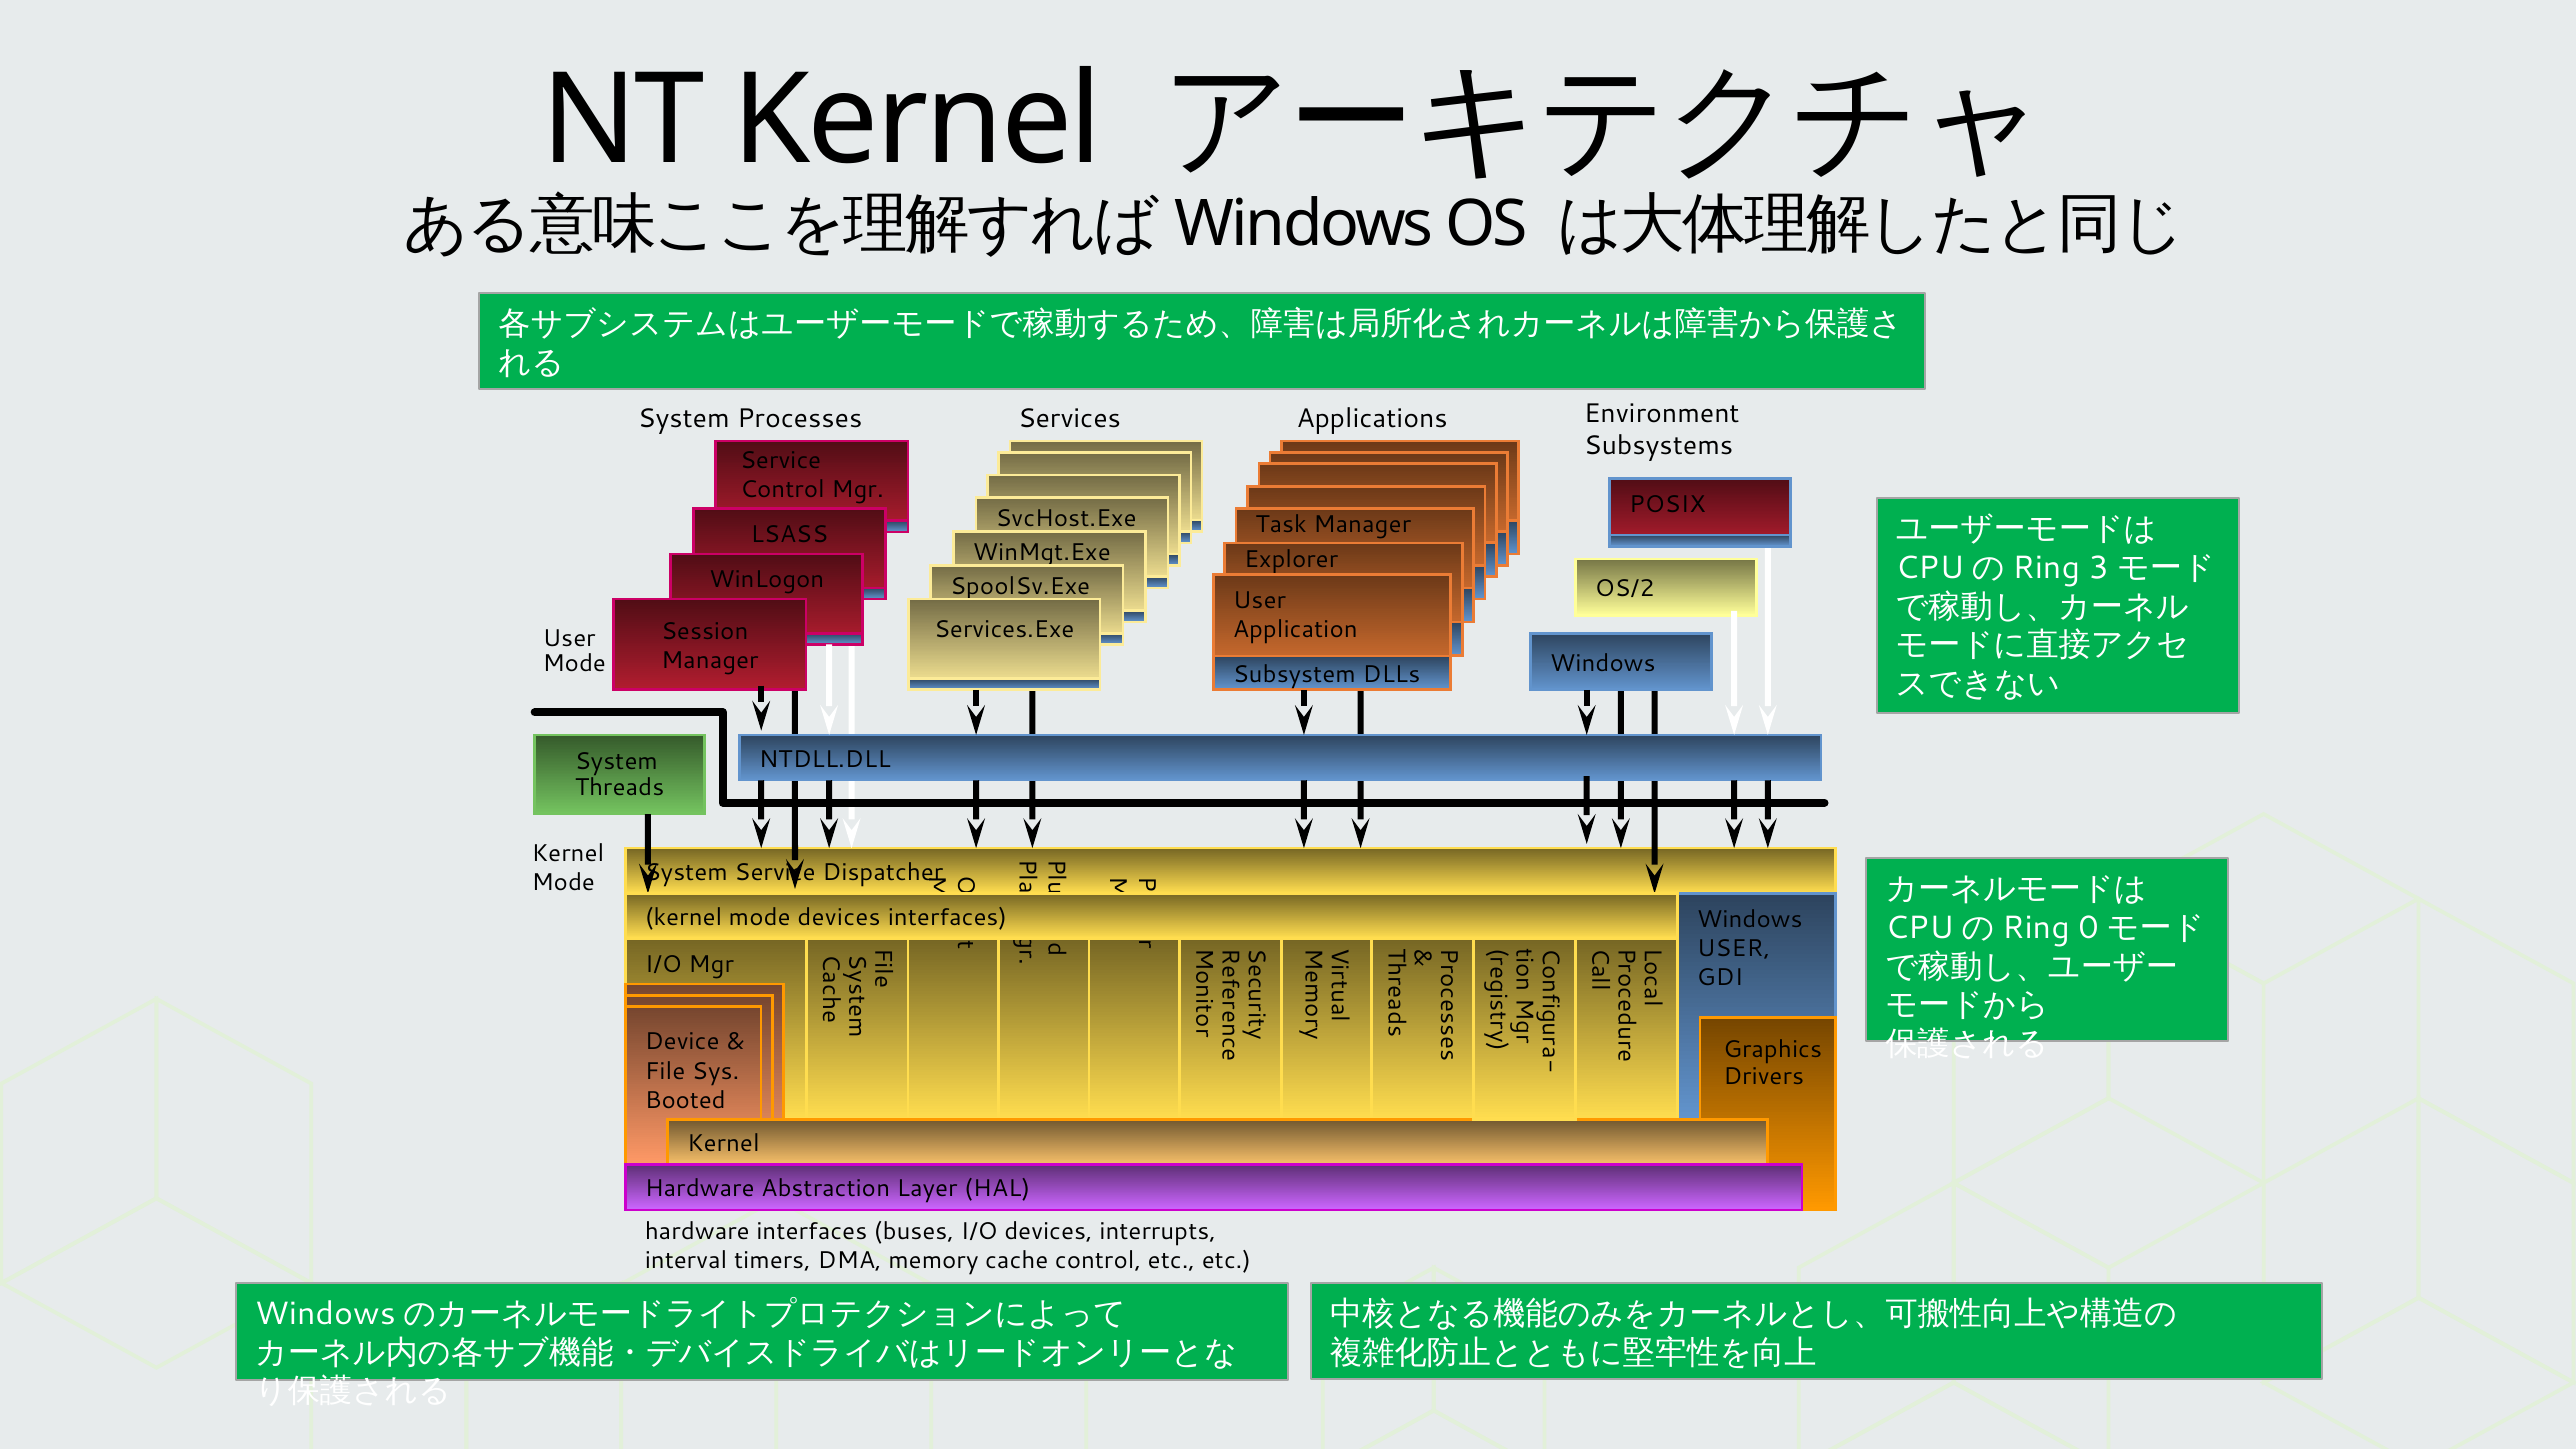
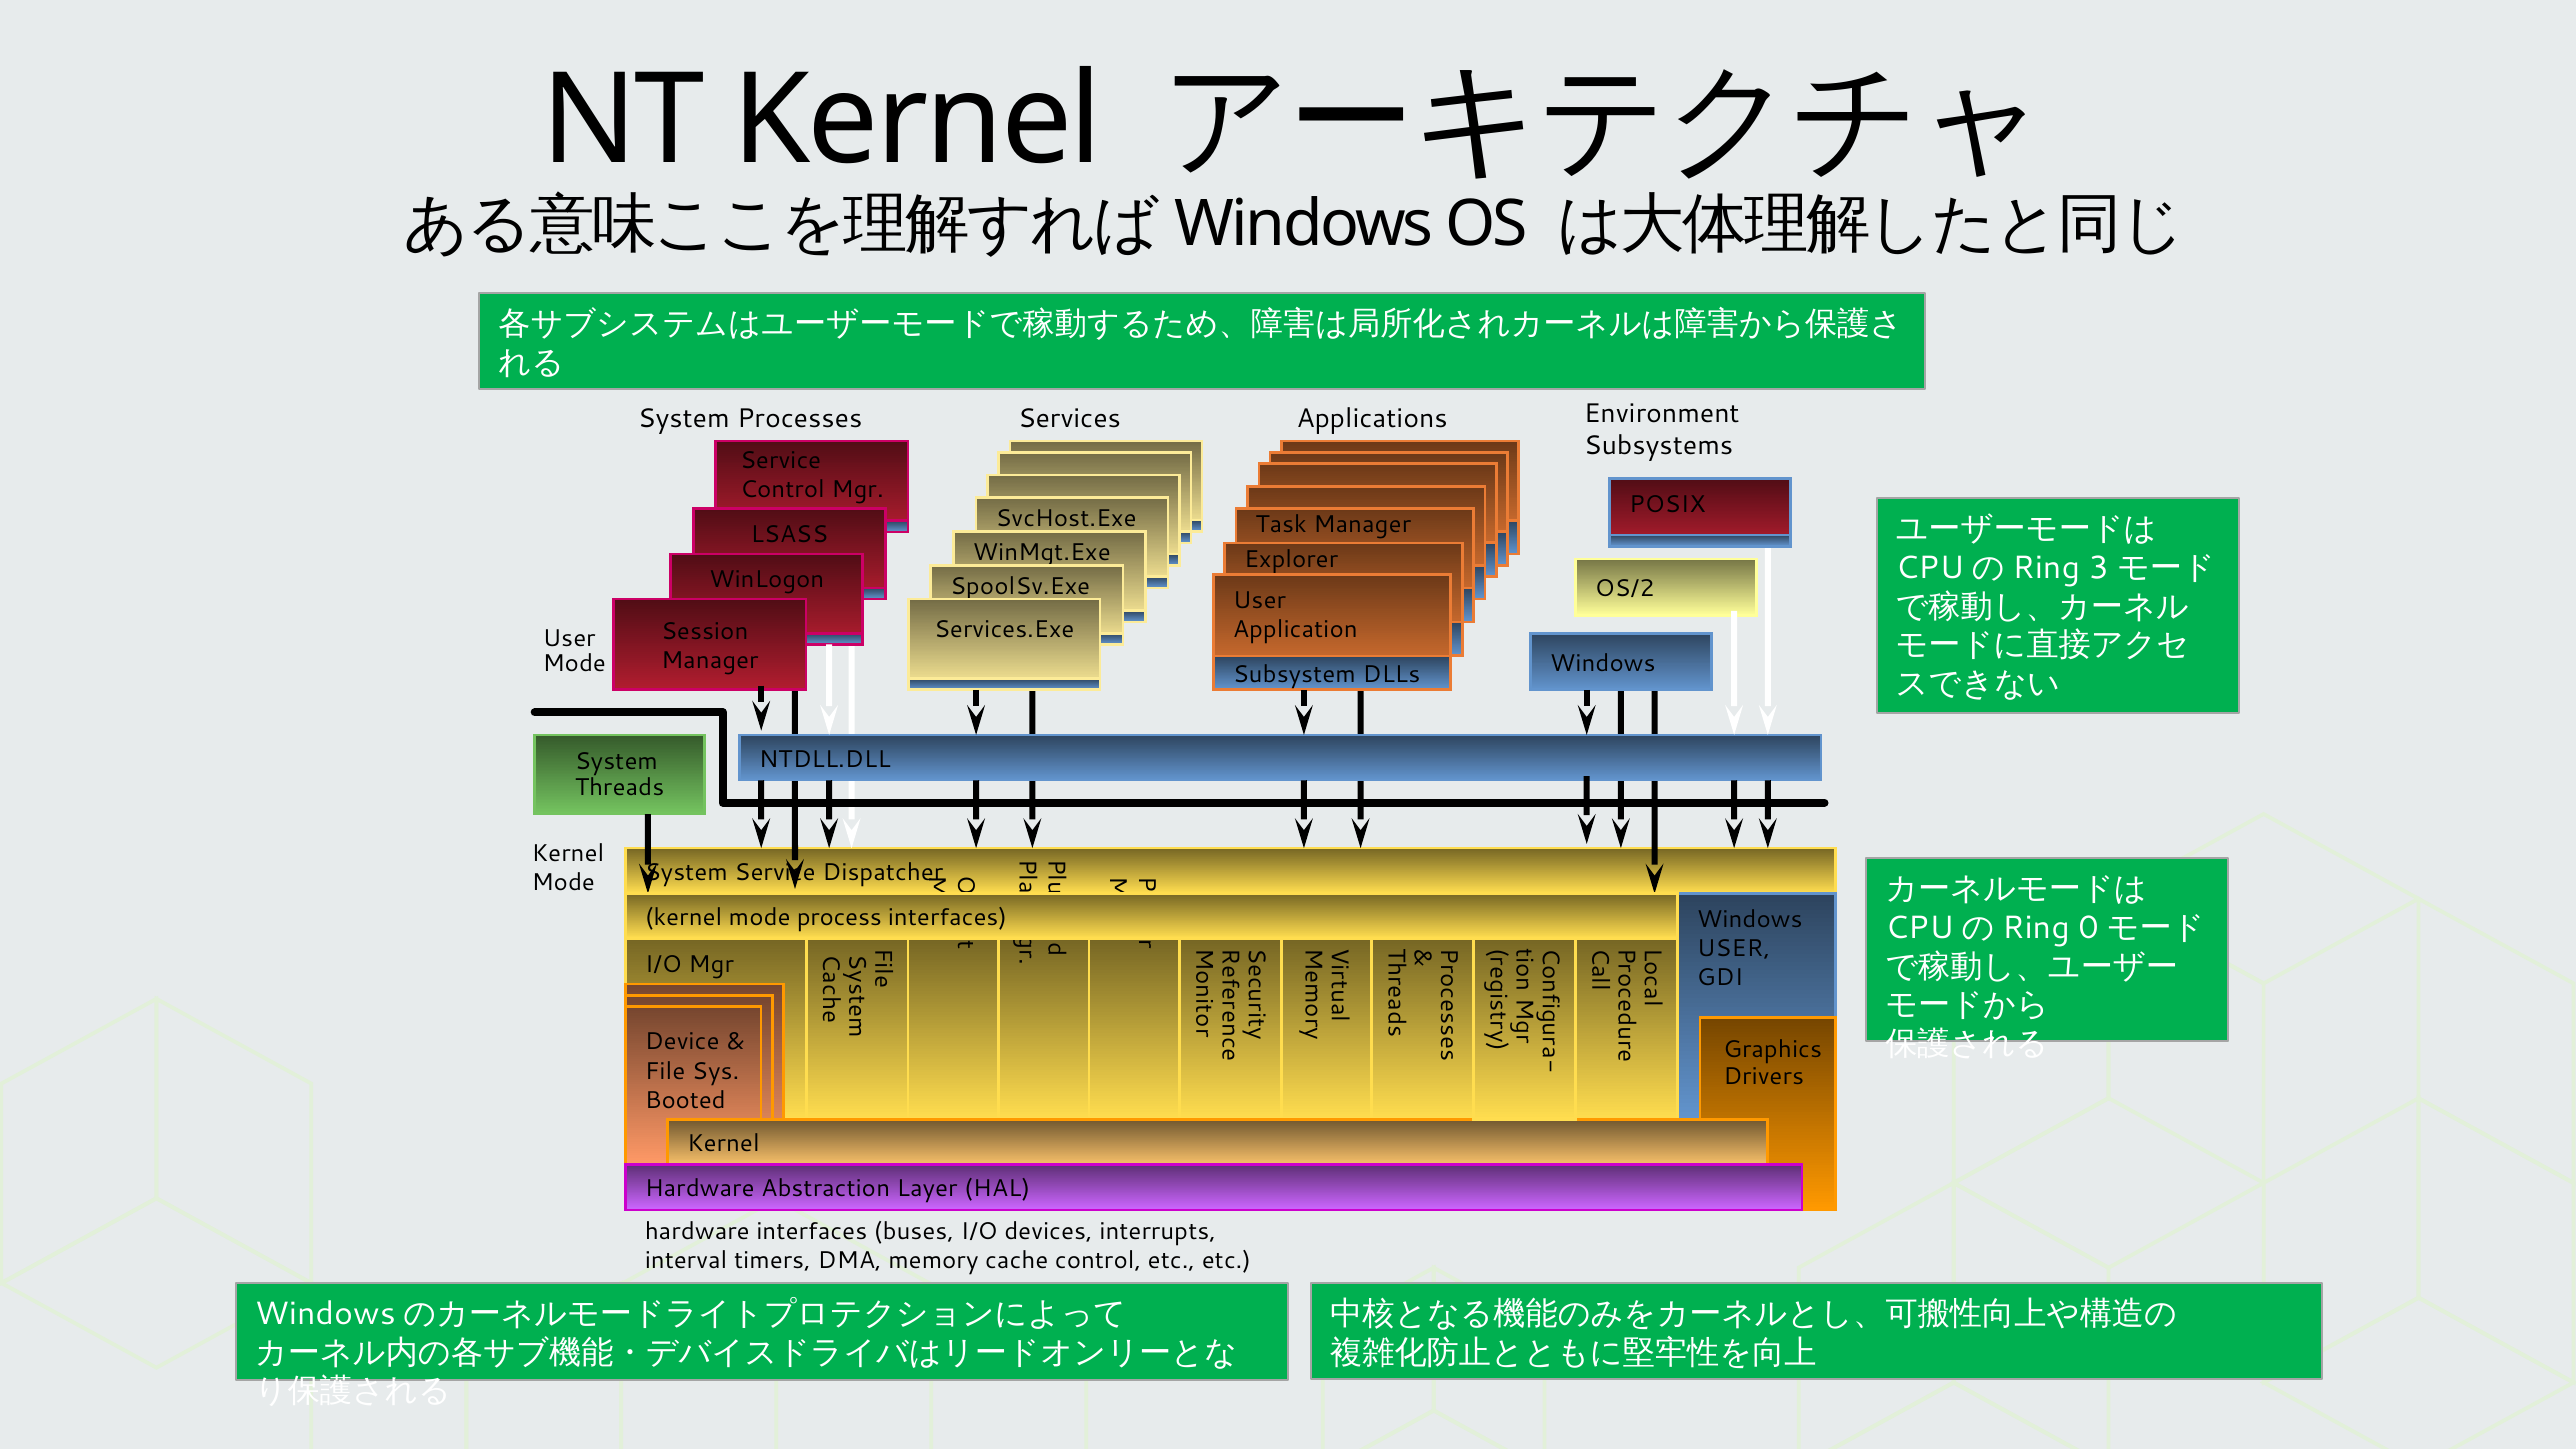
mode devices: devices -> process
